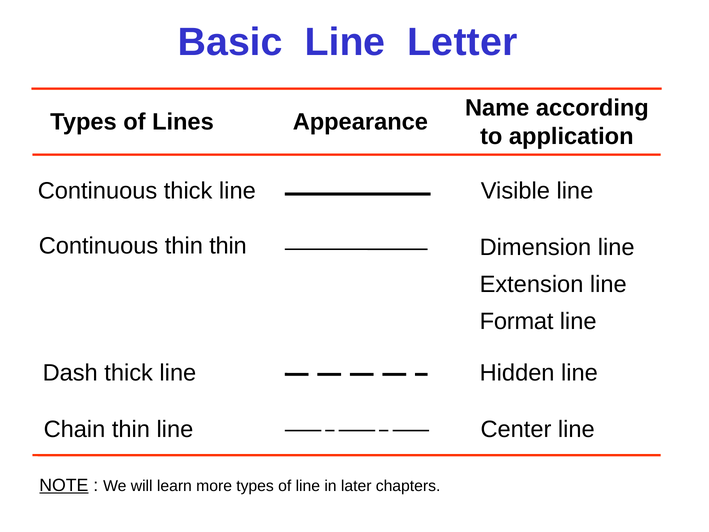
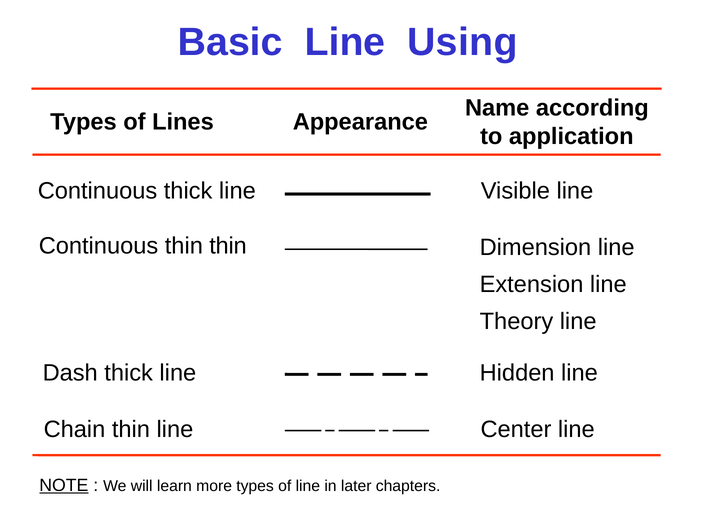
Letter: Letter -> Using
Format: Format -> Theory
